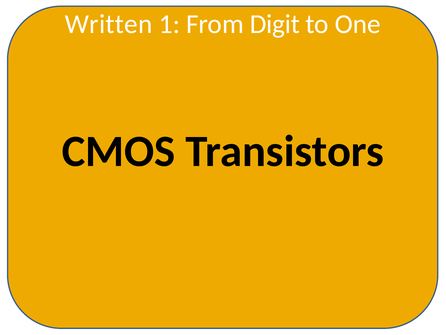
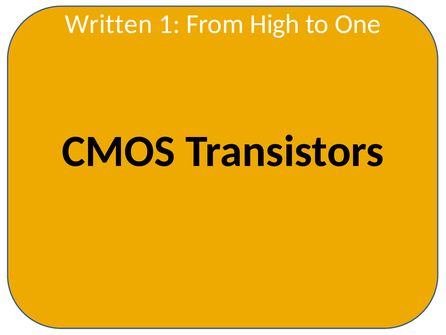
Digit: Digit -> High
